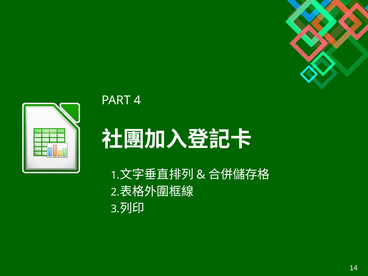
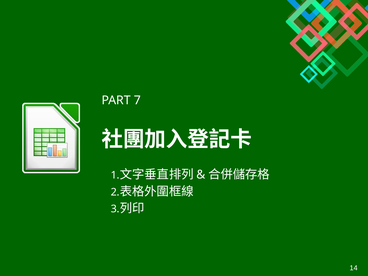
4: 4 -> 7
